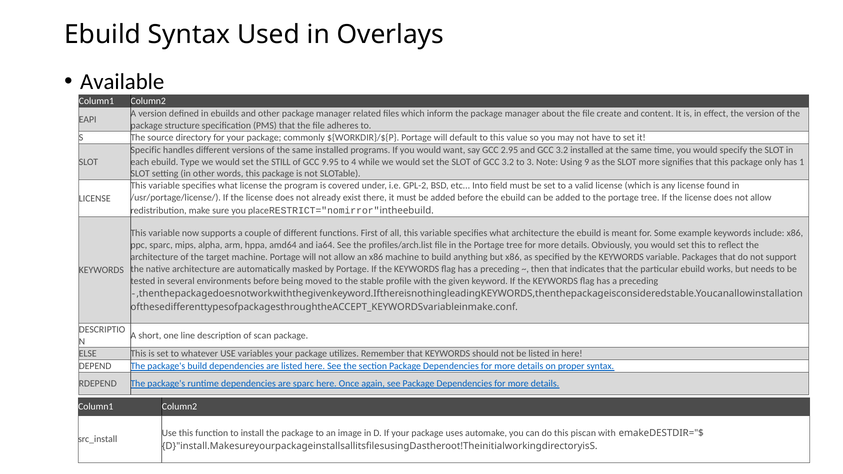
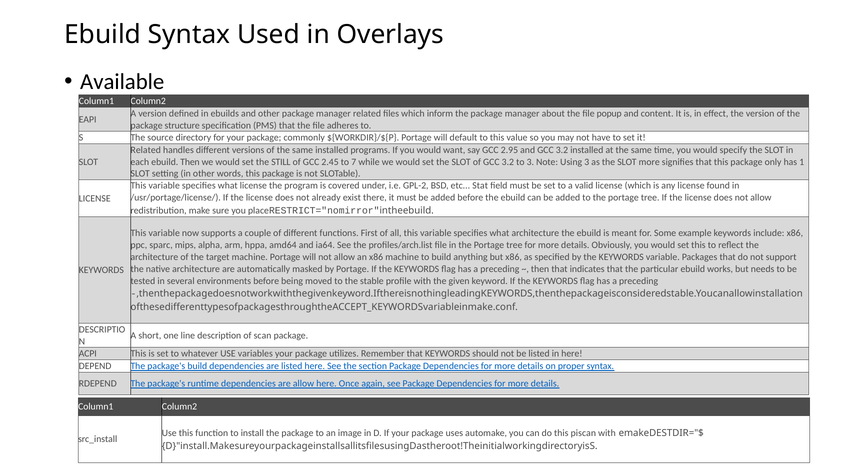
create: create -> popup
Specific at (146, 150): Specific -> Related
ebuild Type: Type -> Then
9.95: 9.95 -> 2.45
4: 4 -> 7
Using 9: 9 -> 3
Into: Into -> Stat
ELSE: ELSE -> ACPI
are sparc: sparc -> allow
